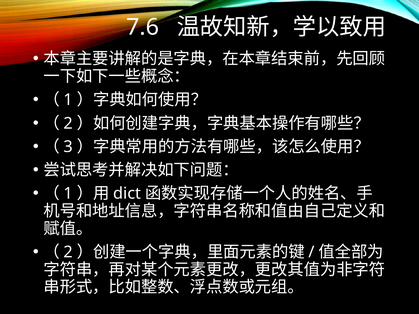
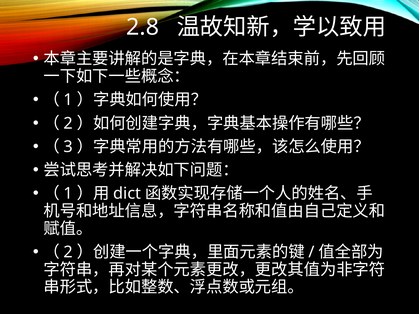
7.6: 7.6 -> 2.8
